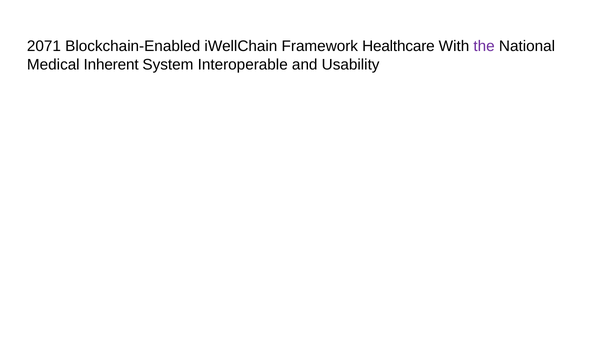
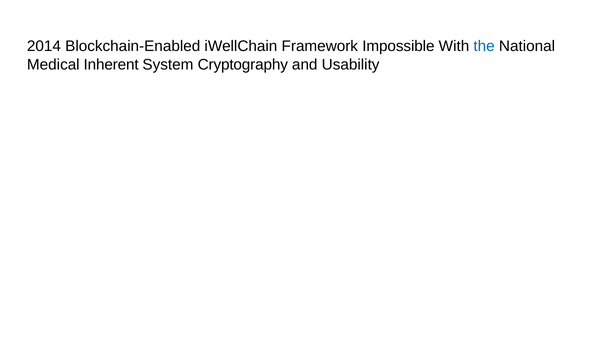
2071: 2071 -> 2014
Healthcare: Healthcare -> Impossible
the colour: purple -> blue
Interoperable: Interoperable -> Cryptography
